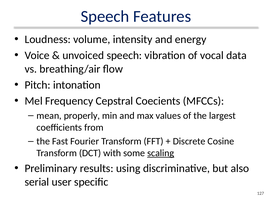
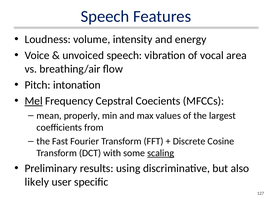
data: data -> area
Mel underline: none -> present
serial: serial -> likely
